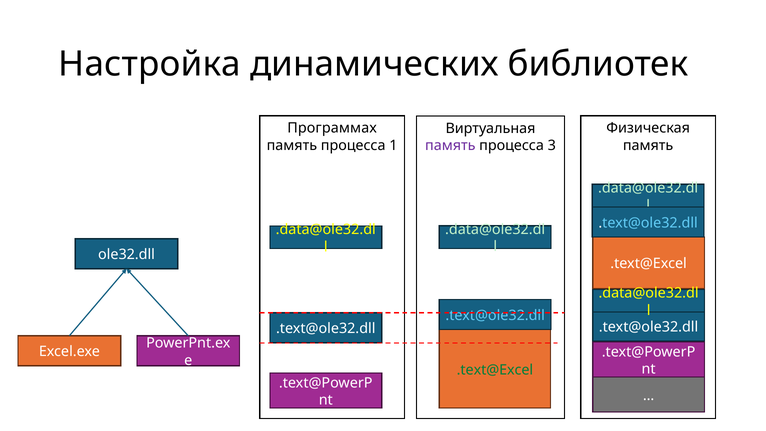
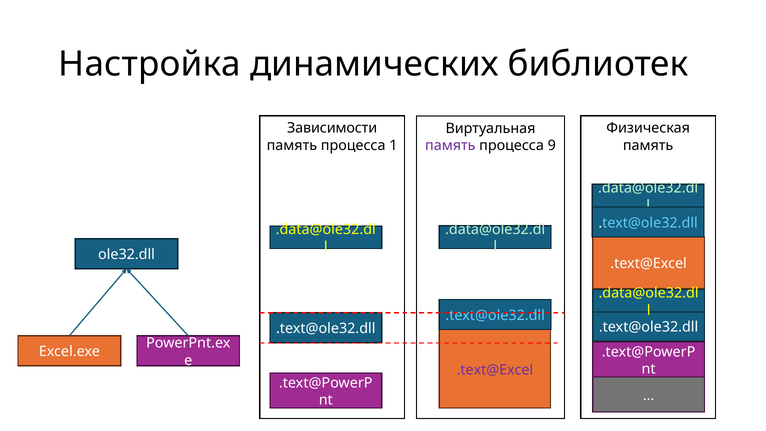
Программах: Программах -> Зависимости
3: 3 -> 9
.text@Excel at (495, 370) colour: green -> purple
